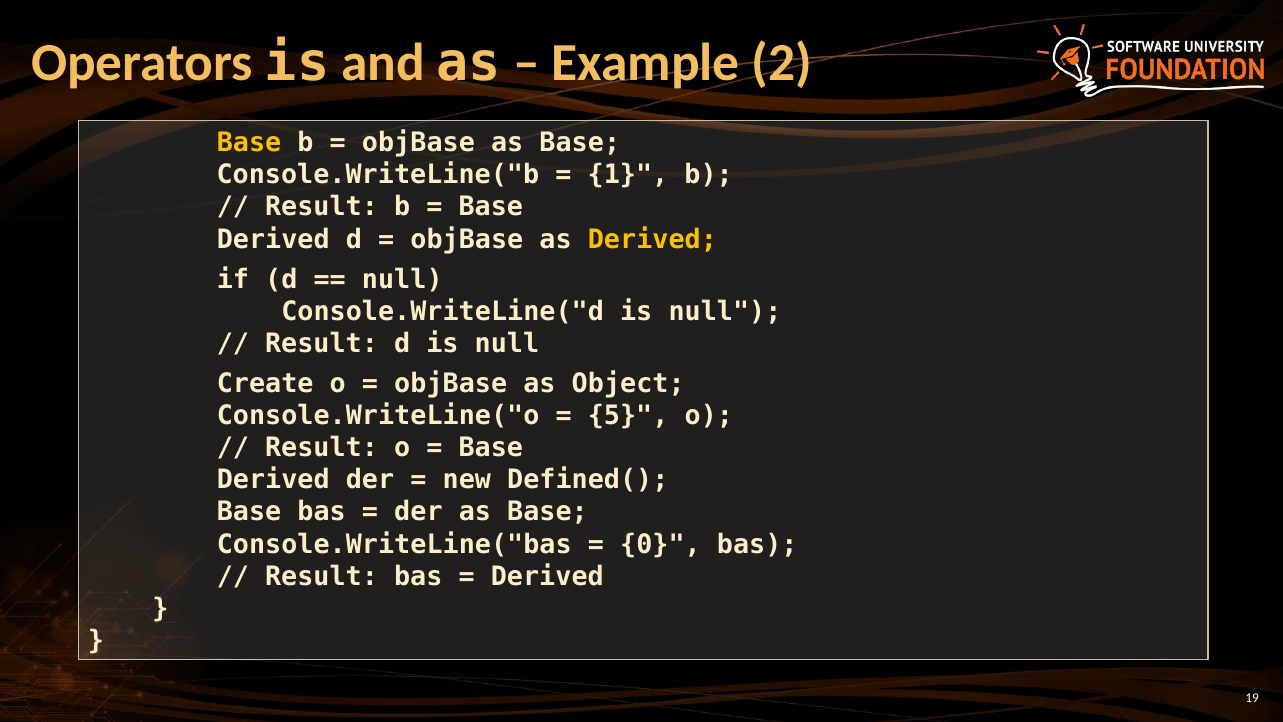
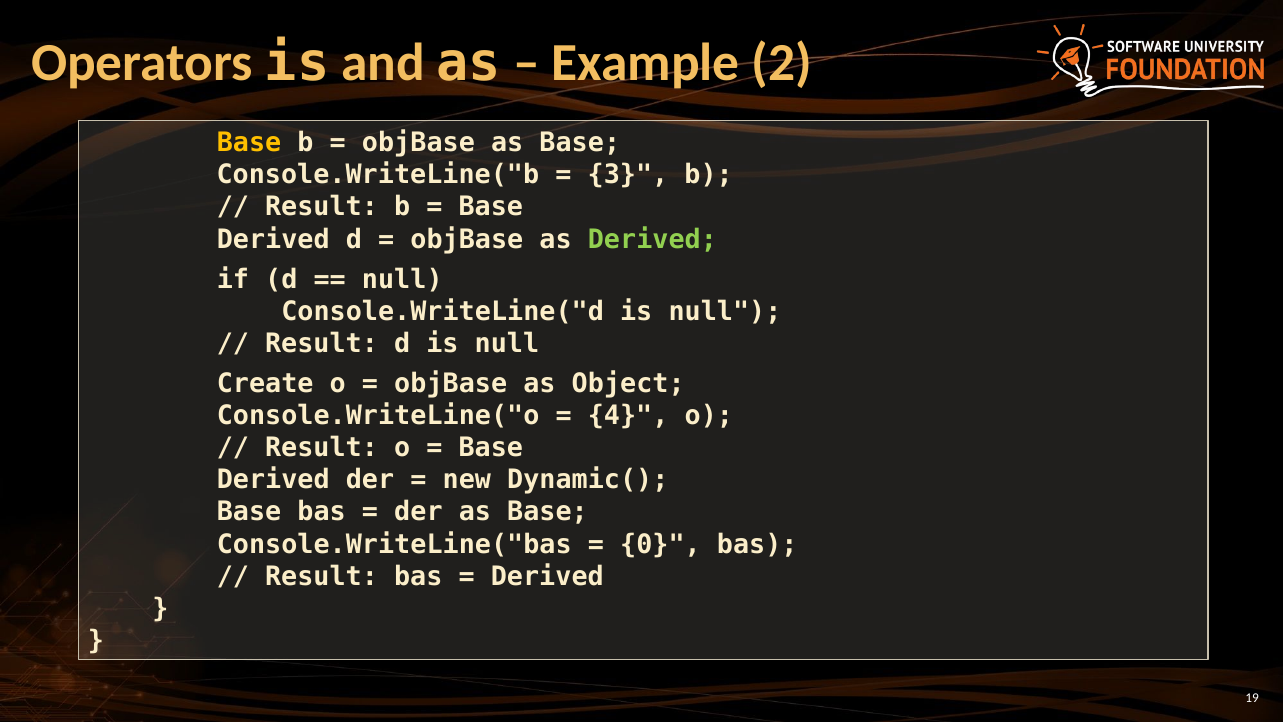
1: 1 -> 3
Derived at (652, 239) colour: yellow -> light green
5: 5 -> 4
Defined(: Defined( -> Dynamic(
